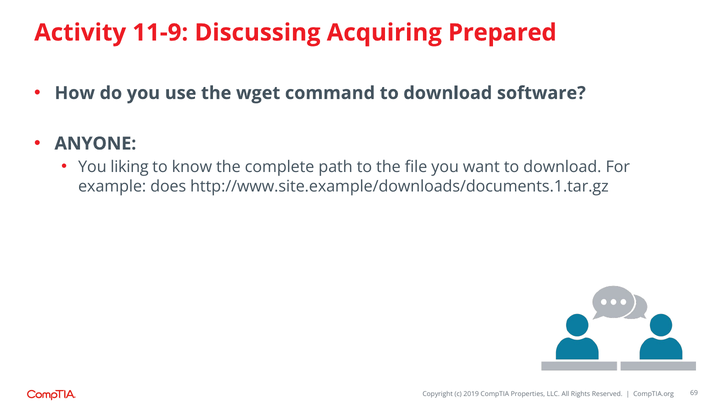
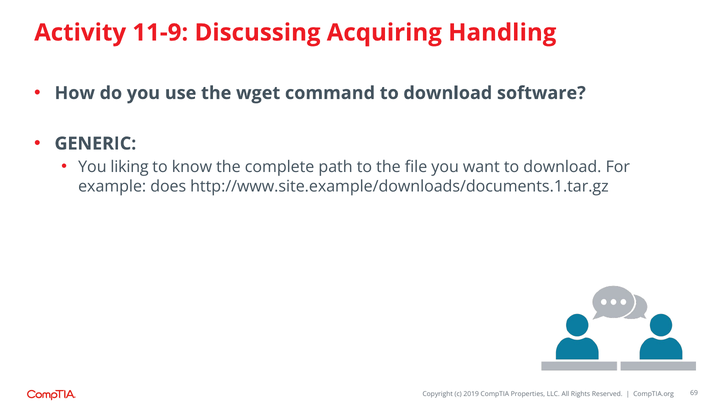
Prepared: Prepared -> Handling
ANYONE: ANYONE -> GENERIC
